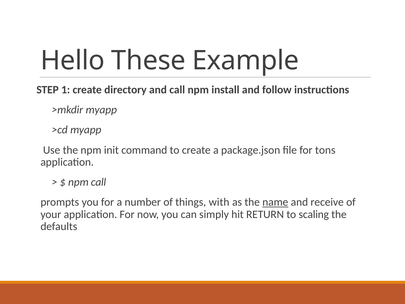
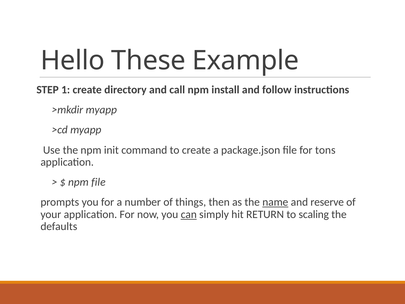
npm call: call -> file
with: with -> then
receive: receive -> reserve
can underline: none -> present
